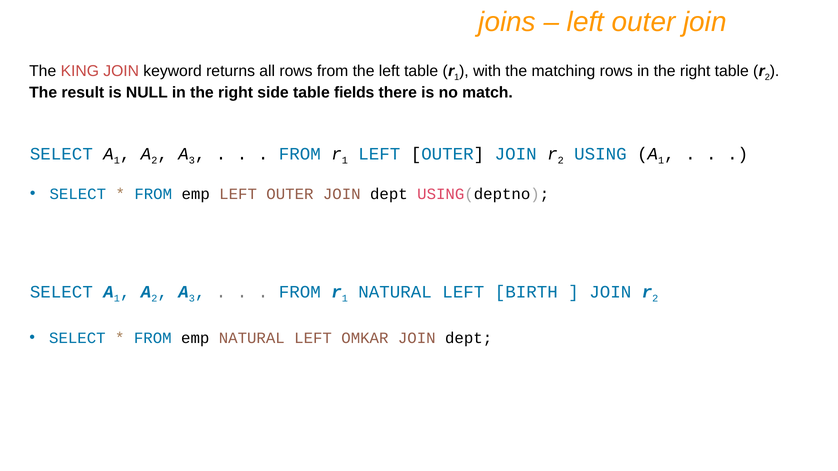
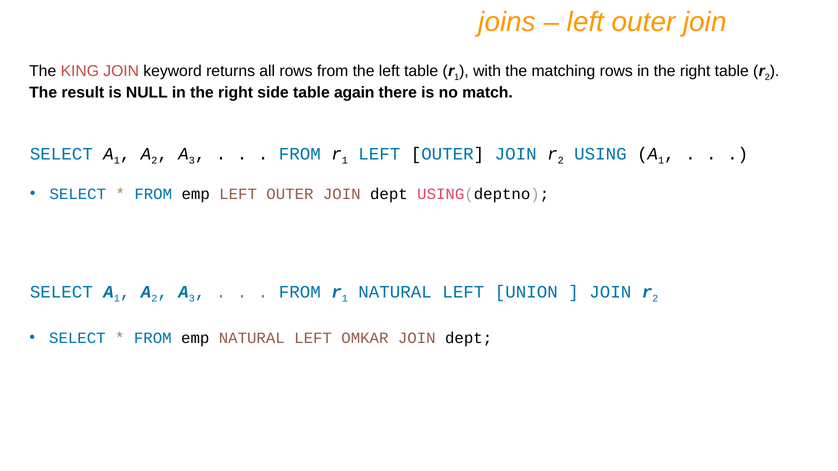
fields: fields -> again
BIRTH: BIRTH -> UNION
